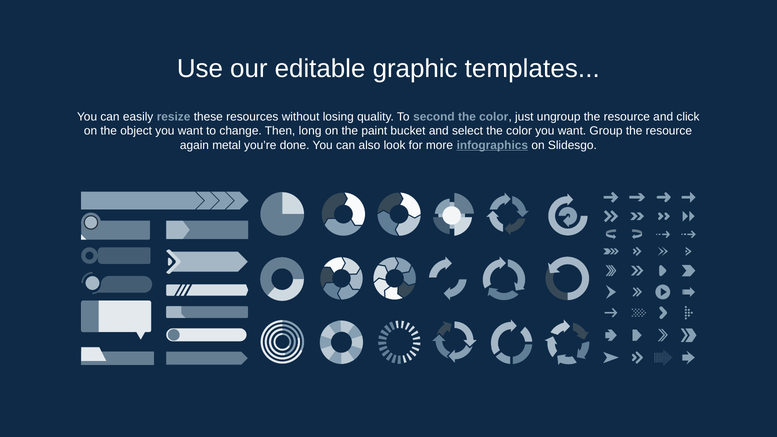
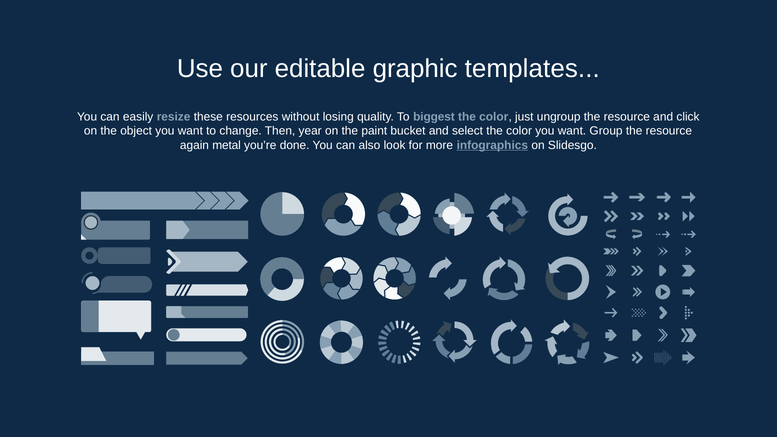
second: second -> biggest
long: long -> year
